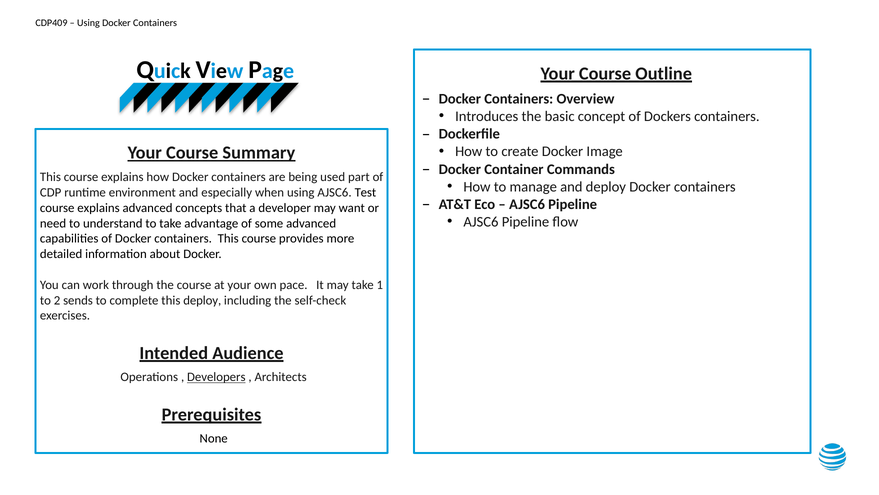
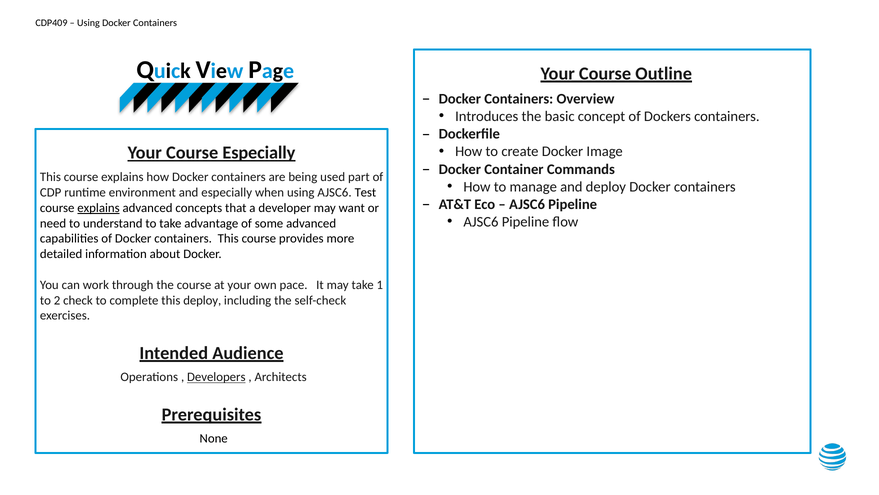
Course Summary: Summary -> Especially
explains at (99, 208) underline: none -> present
sends: sends -> check
